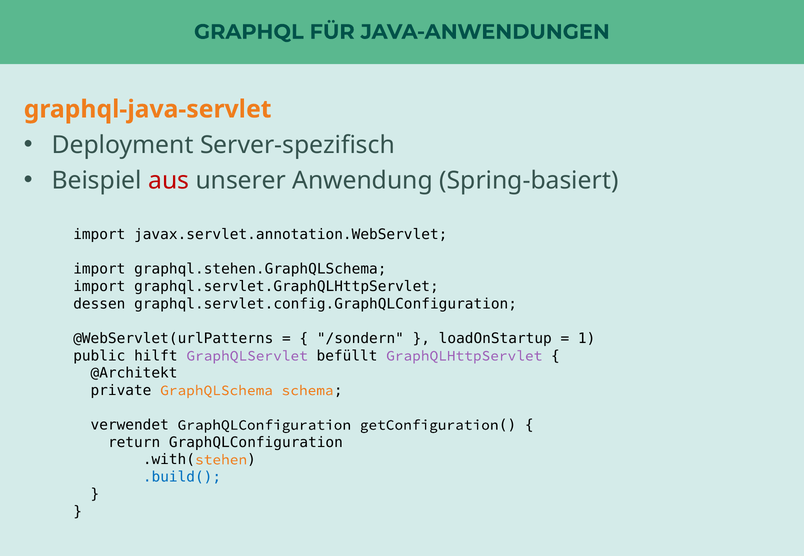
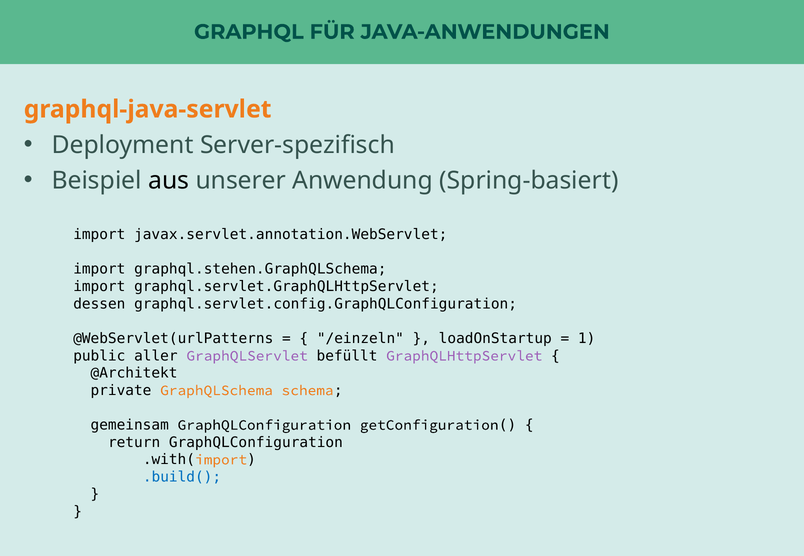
aus colour: red -> black
/sondern: /sondern -> /einzeln
hilft: hilft -> aller
verwendet: verwendet -> gemeinsam
stehen at (221, 460): stehen -> import
